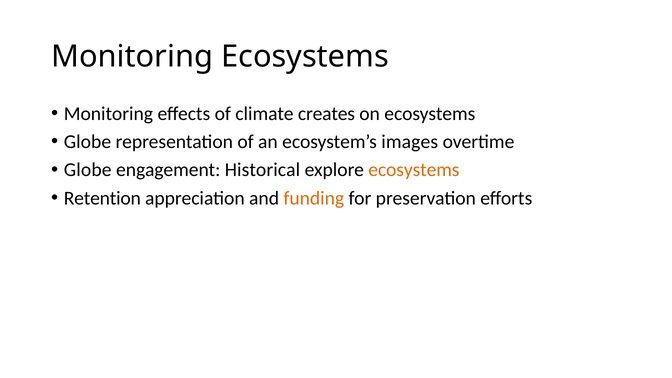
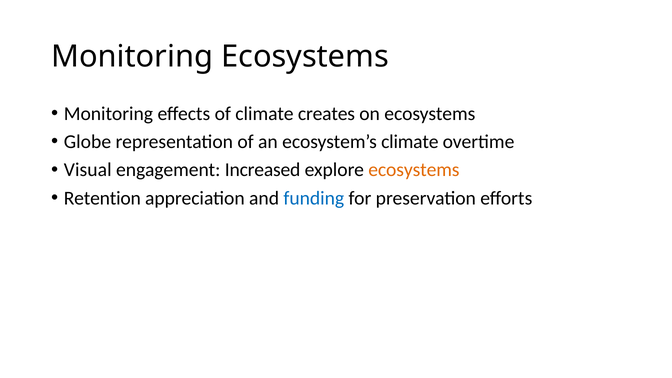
ecosystem’s images: images -> climate
Globe at (88, 170): Globe -> Visual
Historical: Historical -> Increased
funding colour: orange -> blue
